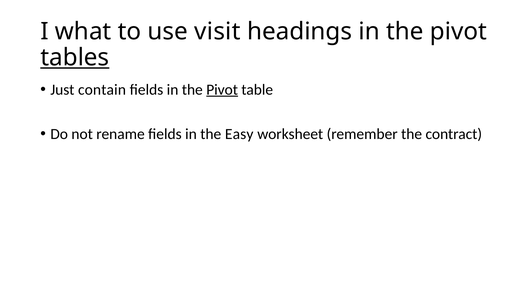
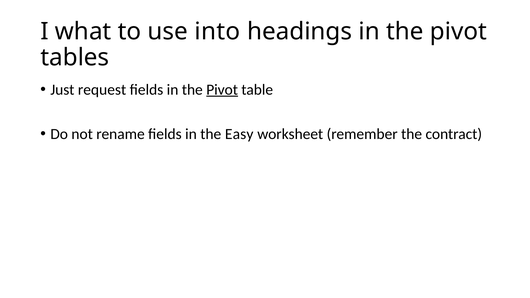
visit: visit -> into
tables underline: present -> none
contain: contain -> request
